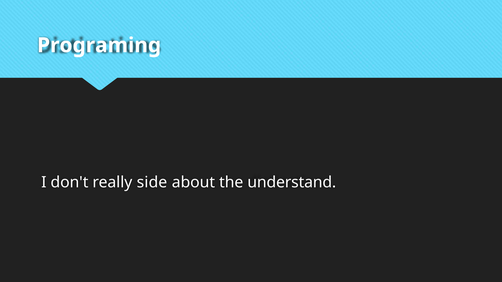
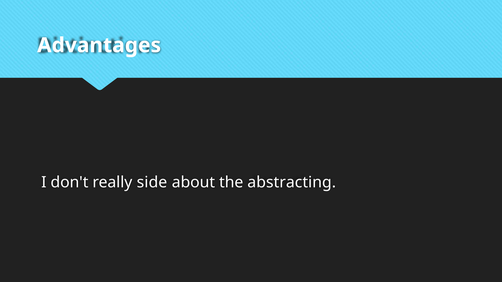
Programing: Programing -> Advantages
understand: understand -> abstracting
